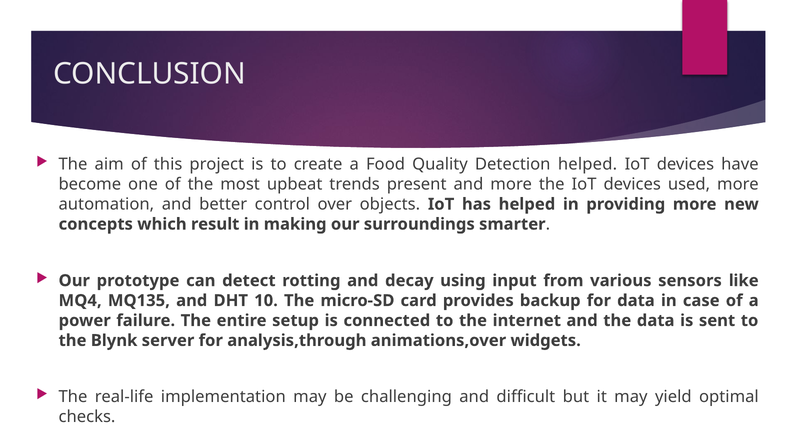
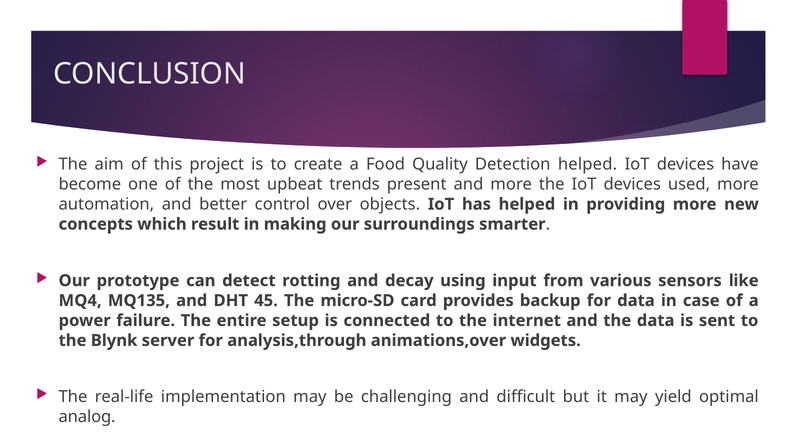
10: 10 -> 45
checks: checks -> analog
